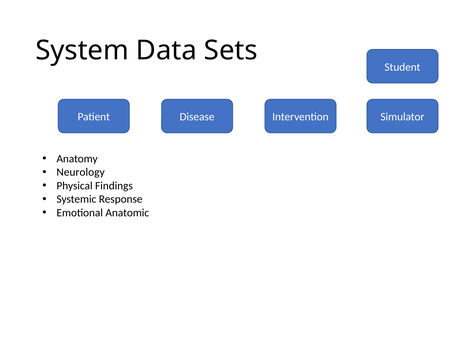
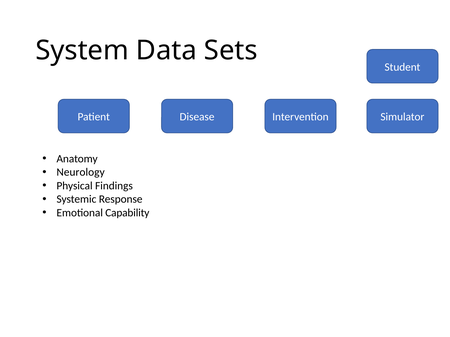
Anatomic: Anatomic -> Capability
